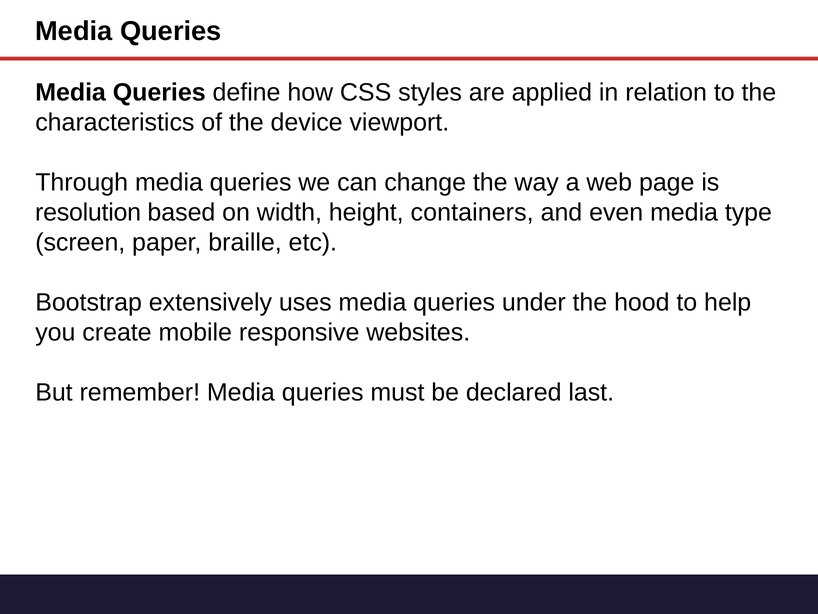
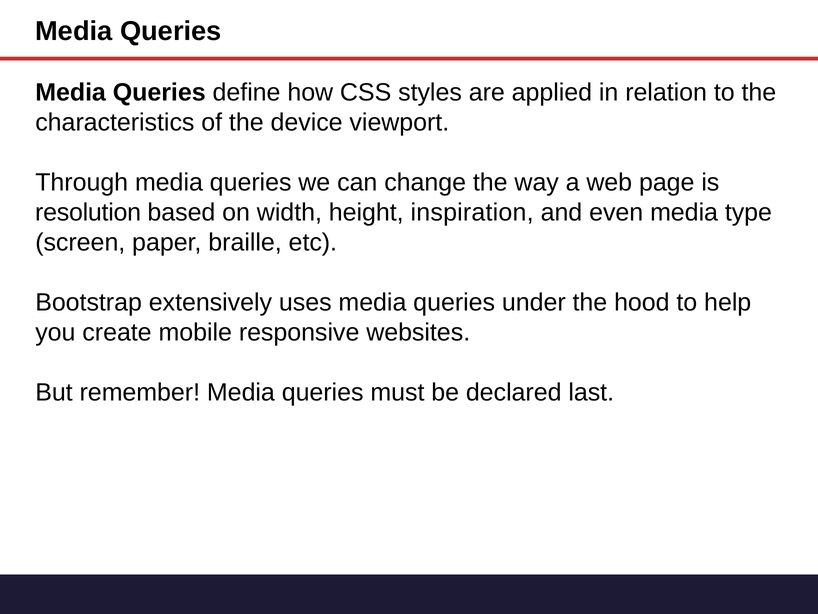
containers: containers -> inspiration
